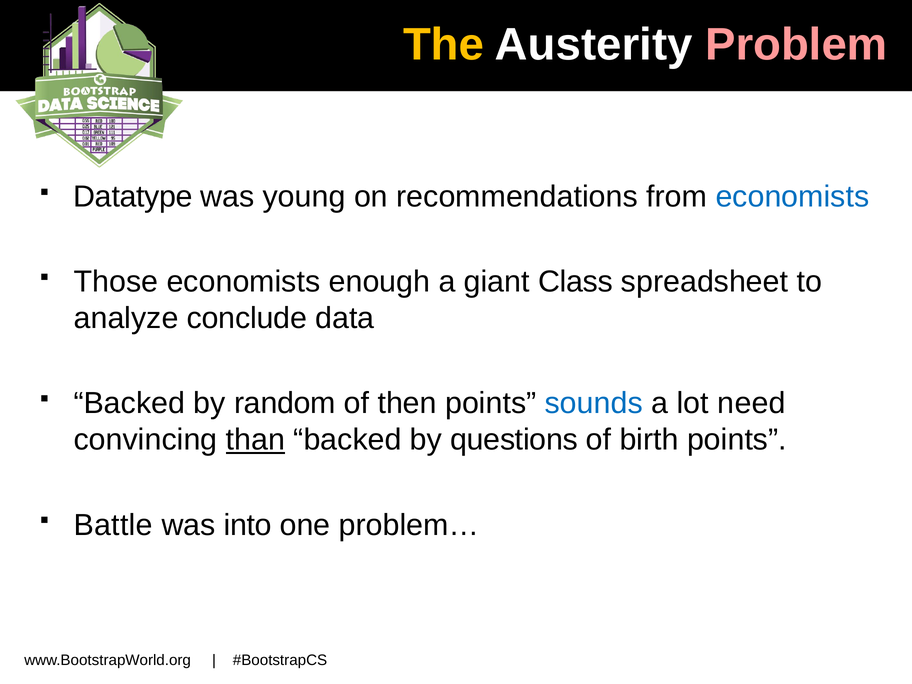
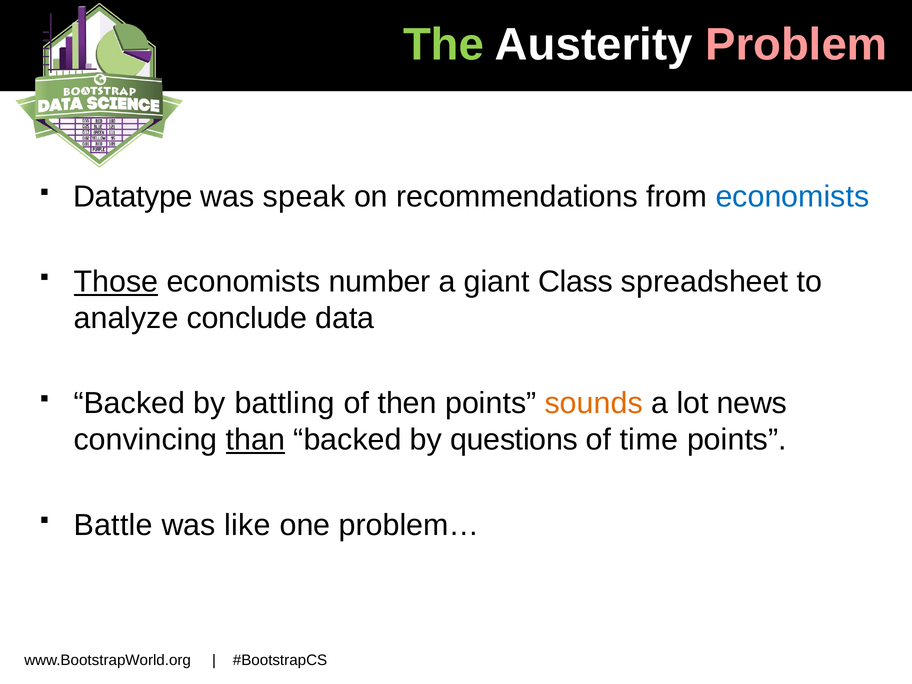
The colour: yellow -> light green
young: young -> speak
Those underline: none -> present
enough: enough -> number
random: random -> battling
sounds colour: blue -> orange
need: need -> news
birth: birth -> time
into: into -> like
